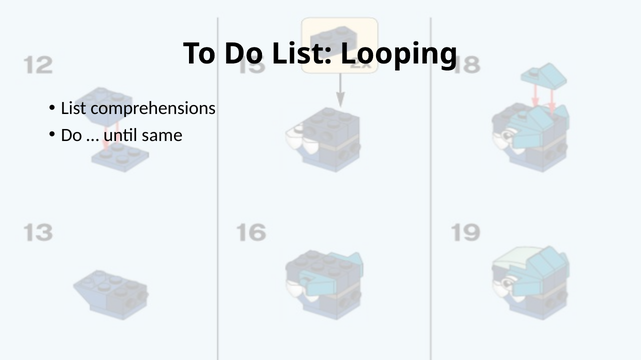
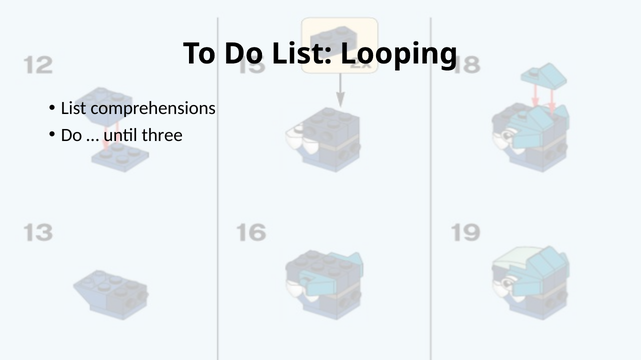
same: same -> three
